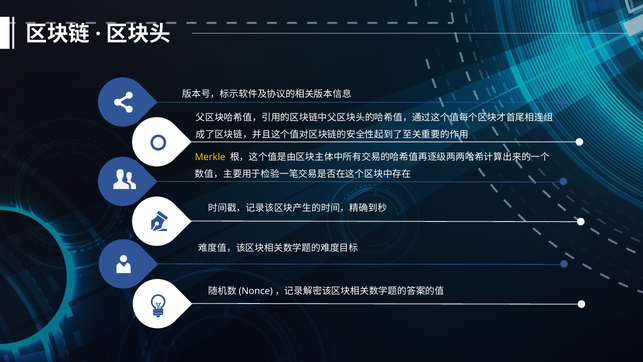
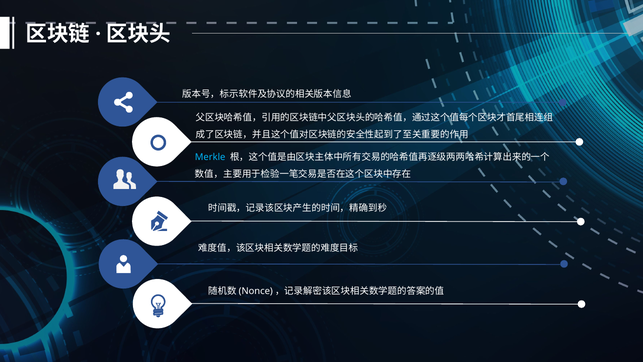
Merkle colour: yellow -> light blue
